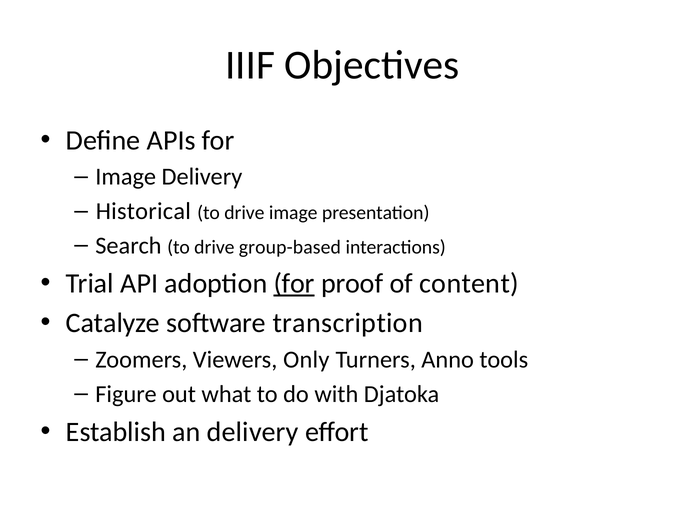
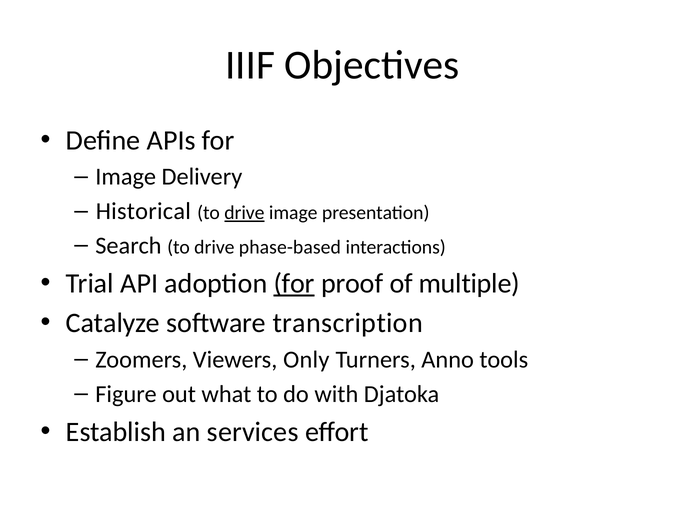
drive at (244, 213) underline: none -> present
group-based: group-based -> phase-based
content: content -> multiple
an delivery: delivery -> services
